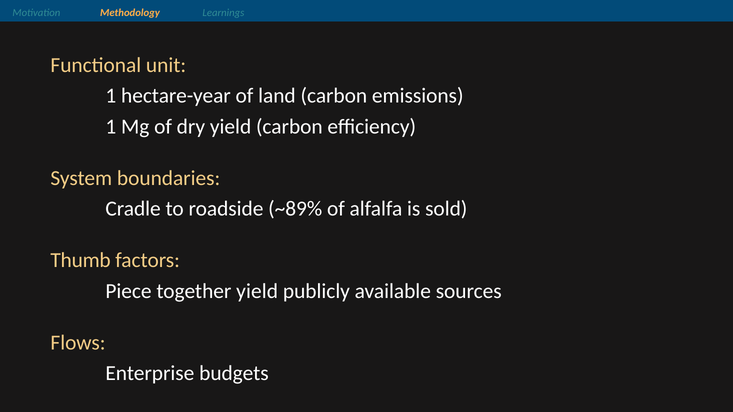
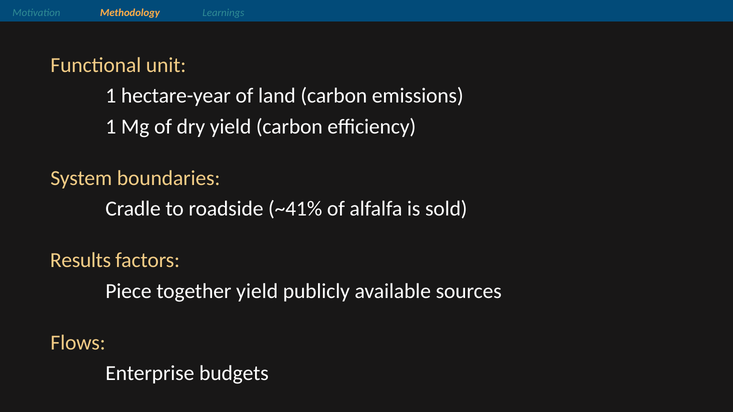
~89%: ~89% -> ~41%
Thumb: Thumb -> Results
